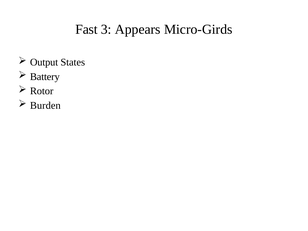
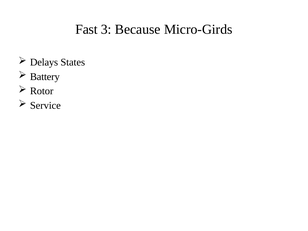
Appears: Appears -> Because
Output: Output -> Delays
Burden: Burden -> Service
